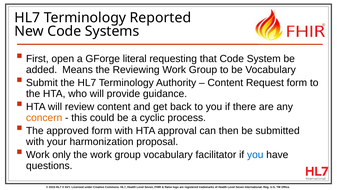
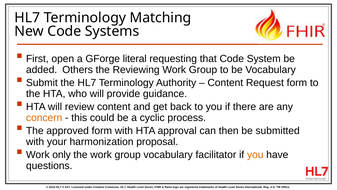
Reported: Reported -> Matching
Means: Means -> Others
you at (255, 154) colour: blue -> orange
